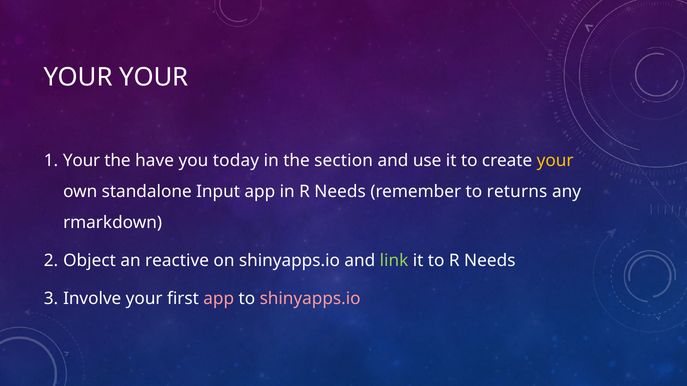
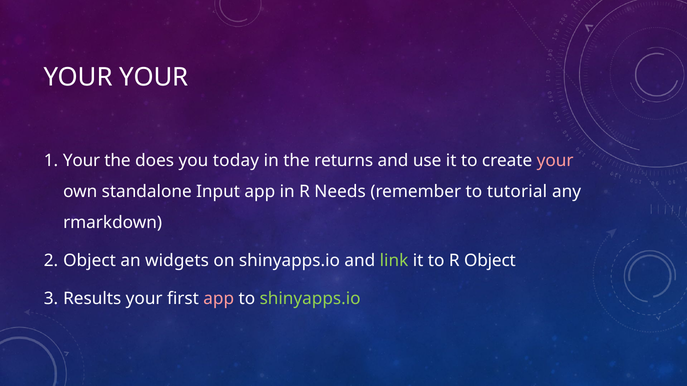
have: have -> does
section: section -> returns
your at (555, 161) colour: yellow -> pink
returns: returns -> tutorial
reactive: reactive -> widgets
to R Needs: Needs -> Object
Involve: Involve -> Results
shinyapps.io at (310, 299) colour: pink -> light green
